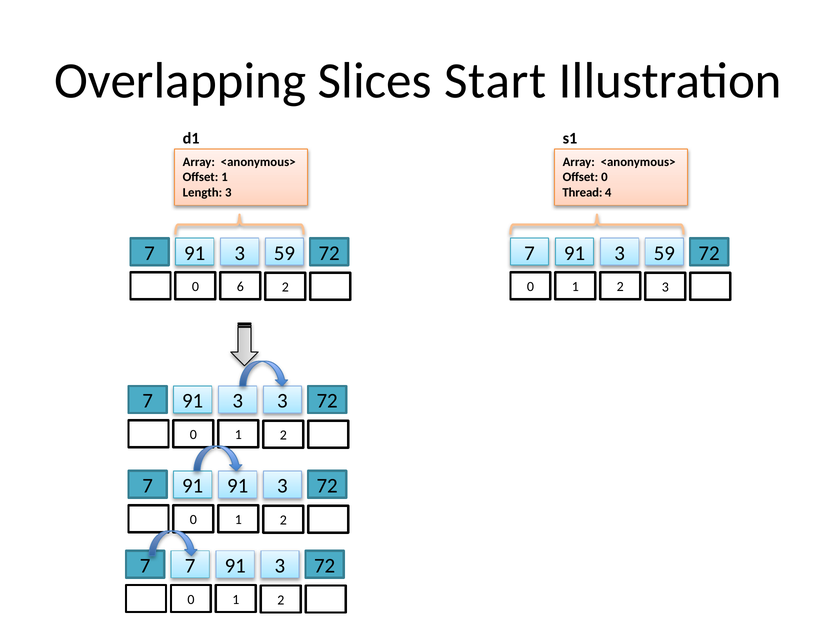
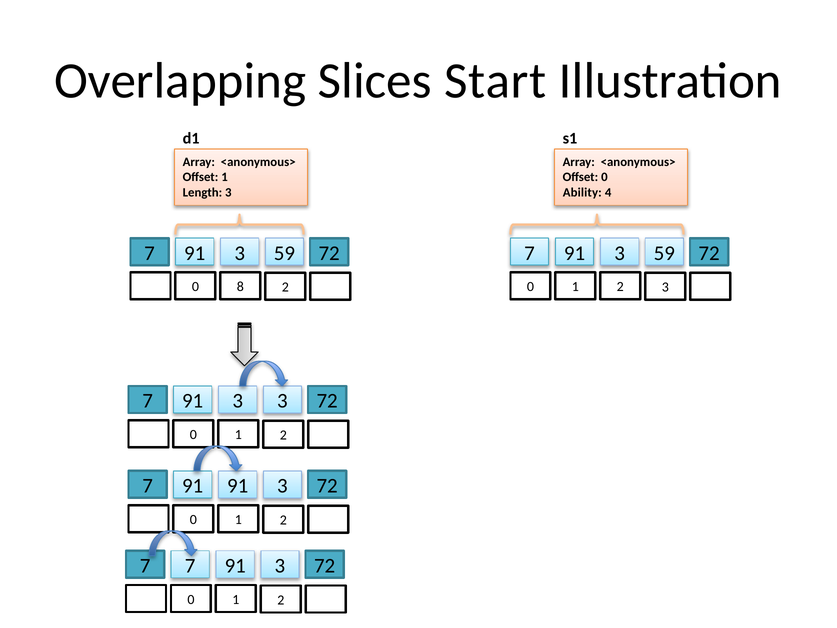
Thread: Thread -> Ability
6: 6 -> 8
